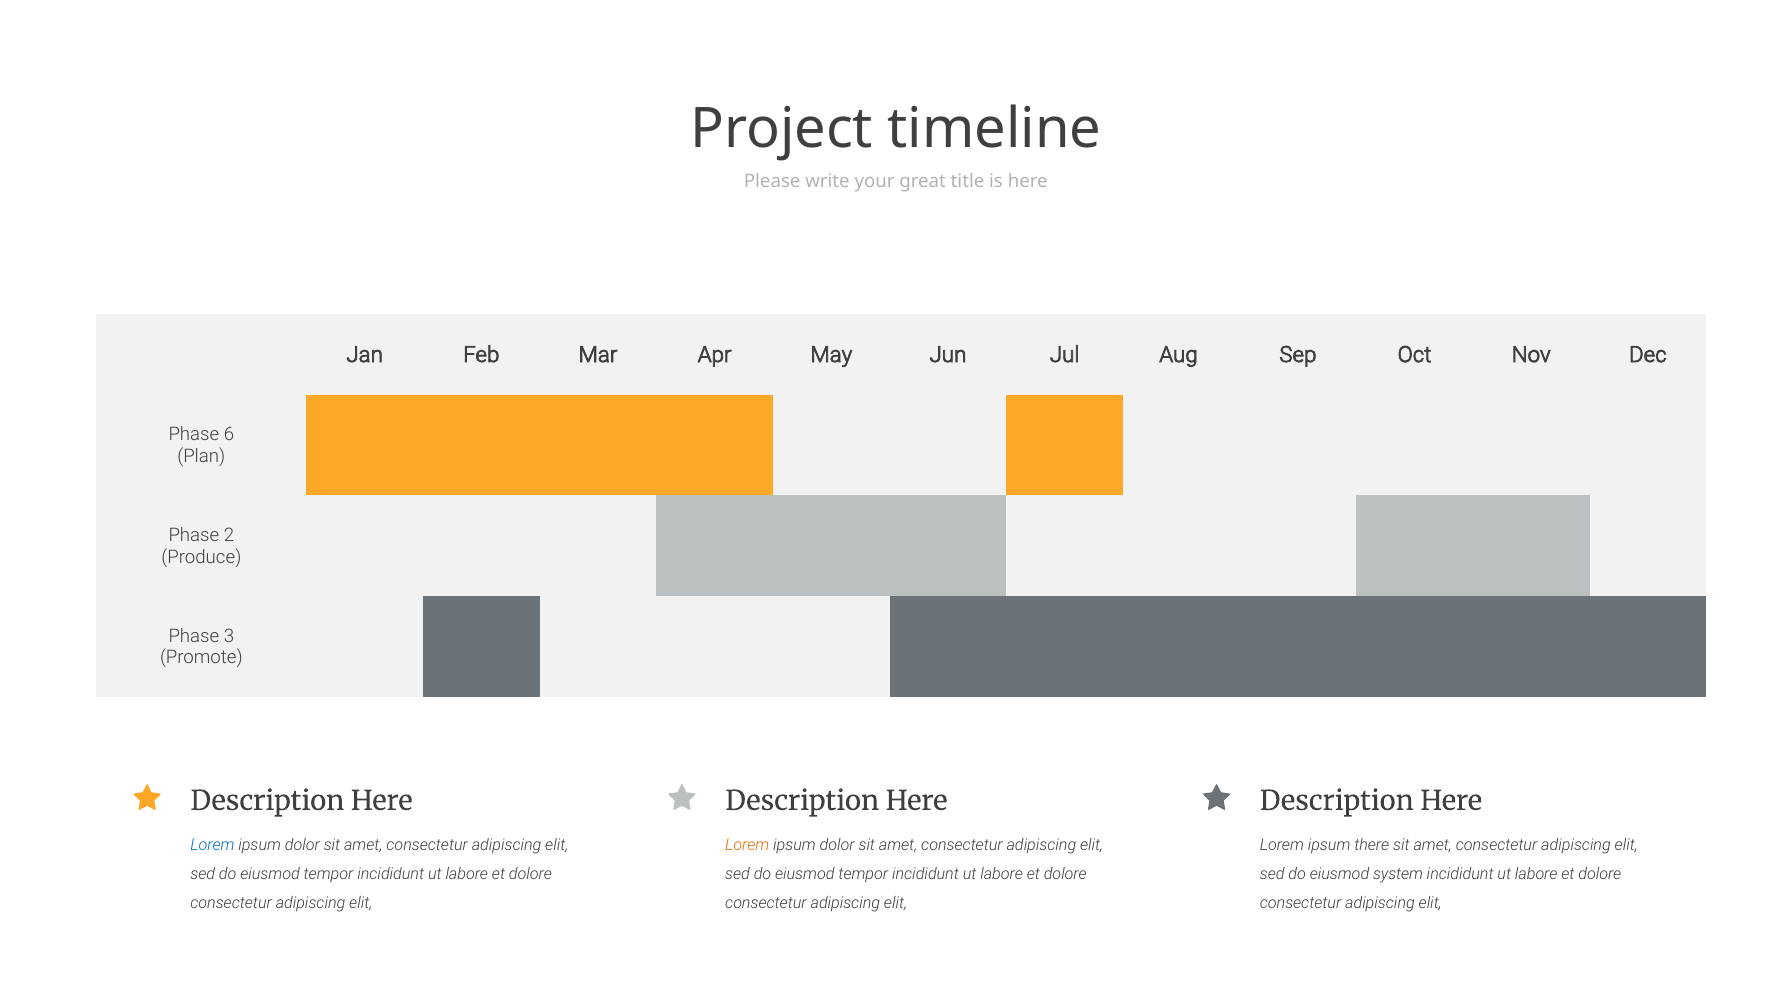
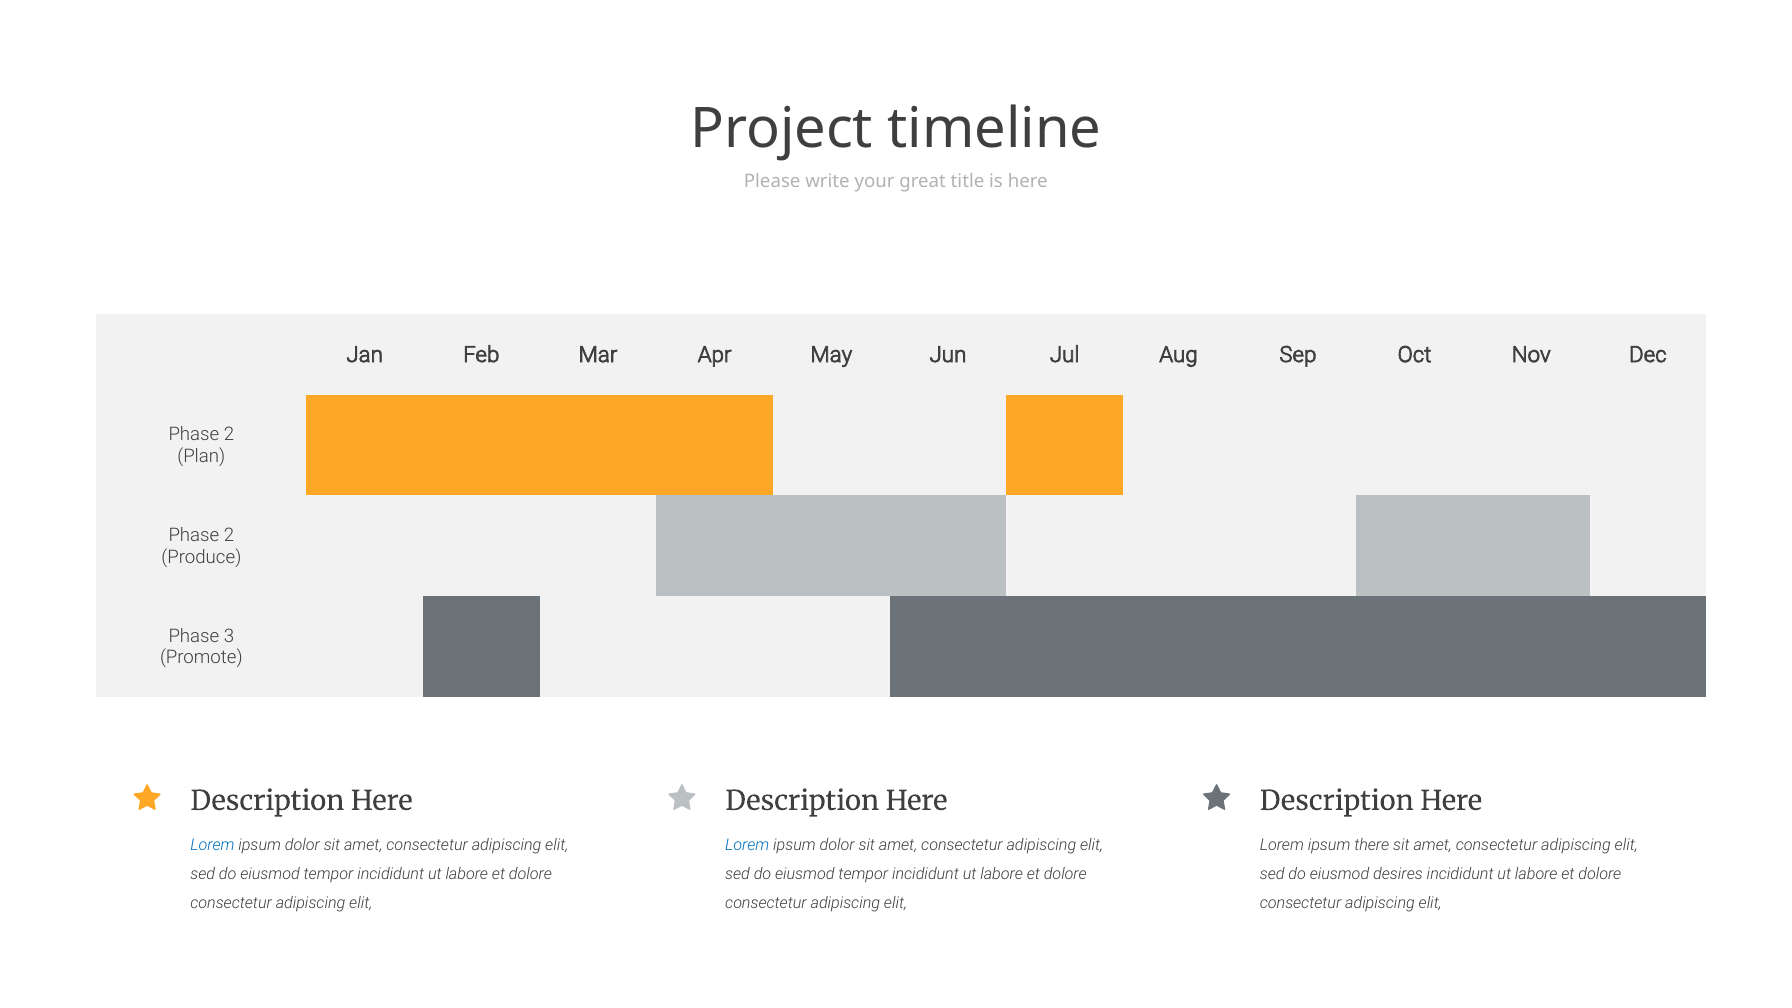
6 at (229, 434): 6 -> 2
Lorem at (747, 845) colour: orange -> blue
system: system -> desires
